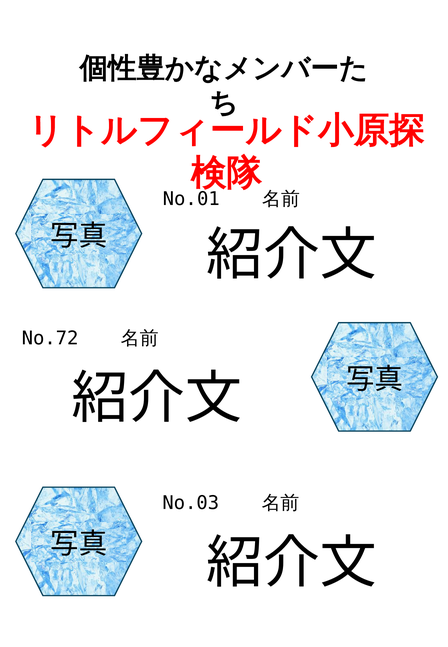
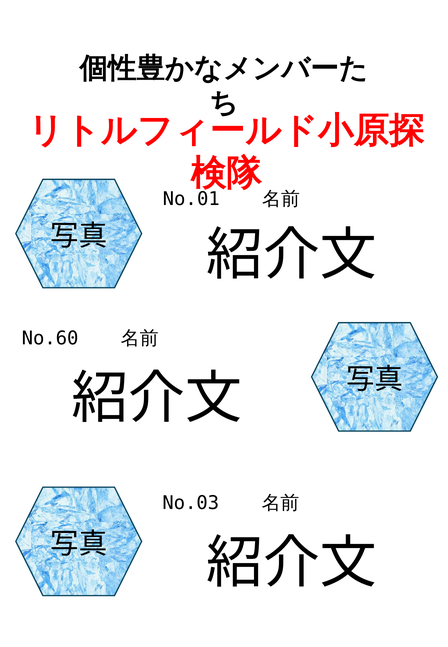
No.72: No.72 -> No.60
